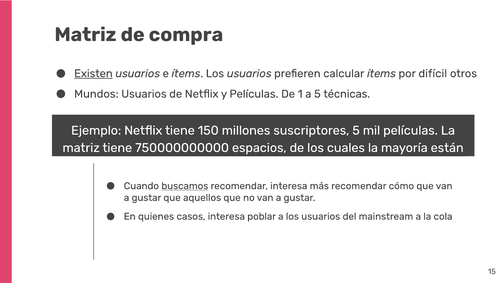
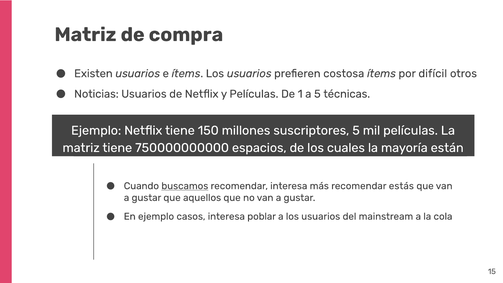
Existen underline: present -> none
calcular: calcular -> costosa
Mundos: Mundos -> Noticias
cómo: cómo -> estás
En quienes: quienes -> ejemplo
